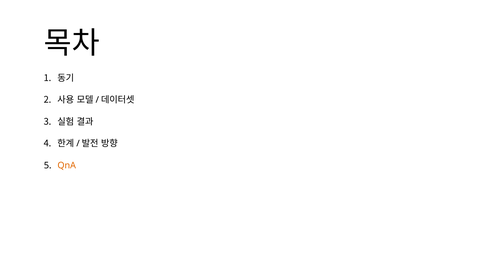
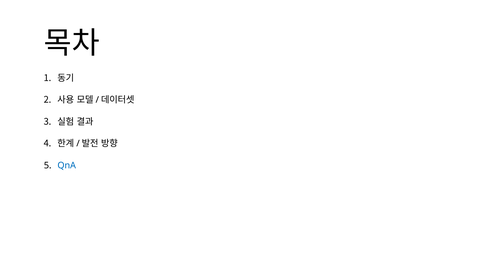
QnA colour: orange -> blue
